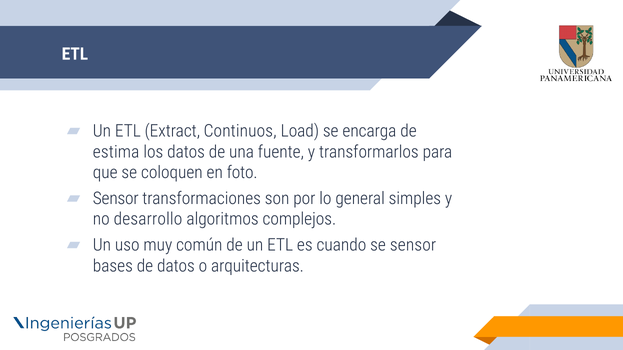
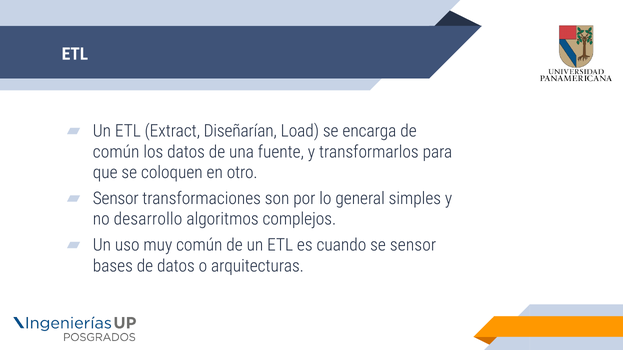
Continuos: Continuos -> Diseñarían
estima at (116, 152): estima -> común
foto: foto -> otro
